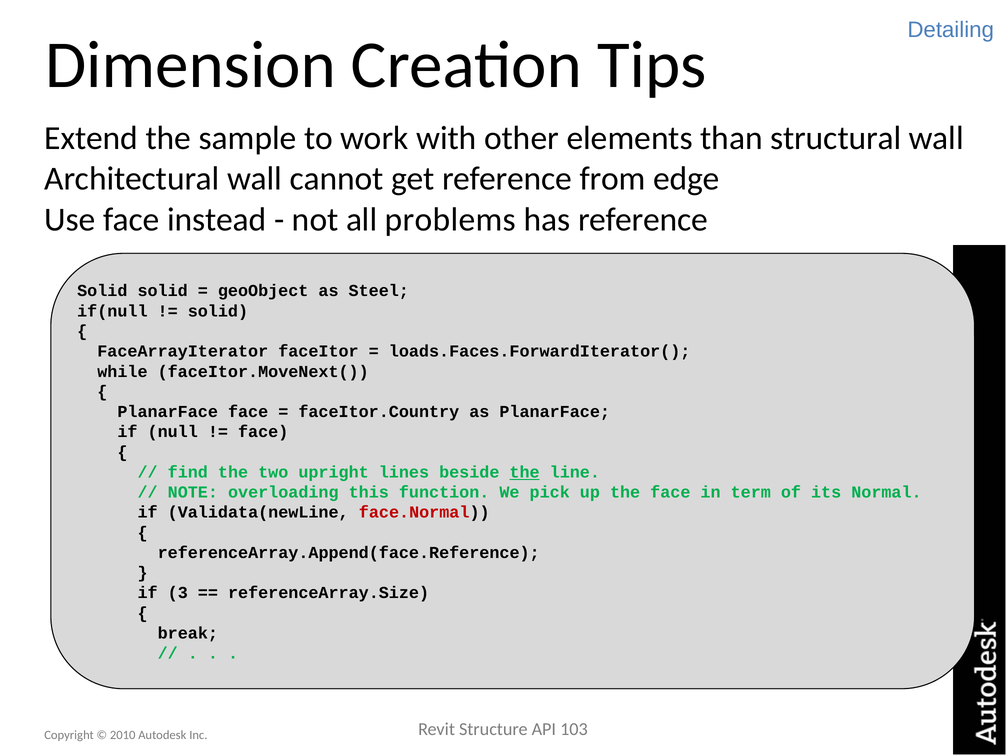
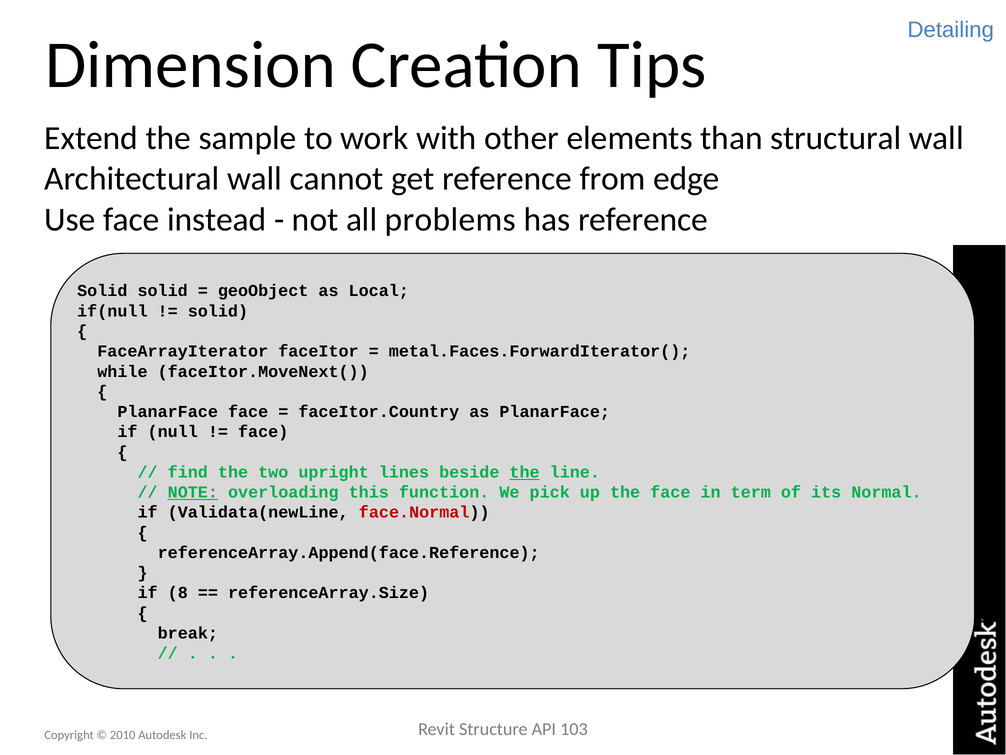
Steel: Steel -> Local
loads.Faces.ForwardIterator(: loads.Faces.ForwardIterator( -> metal.Faces.ForwardIterator(
NOTE underline: none -> present
3: 3 -> 8
